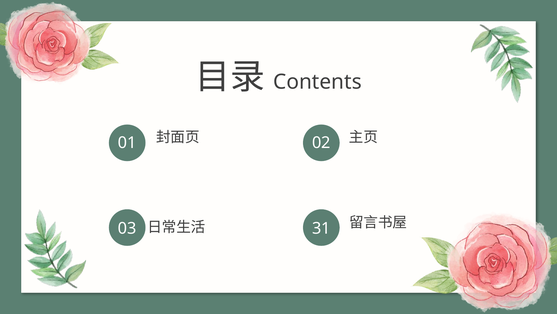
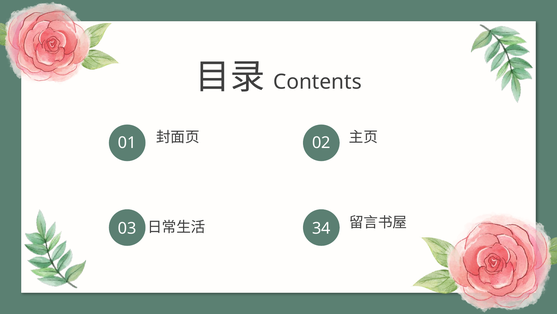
31: 31 -> 34
